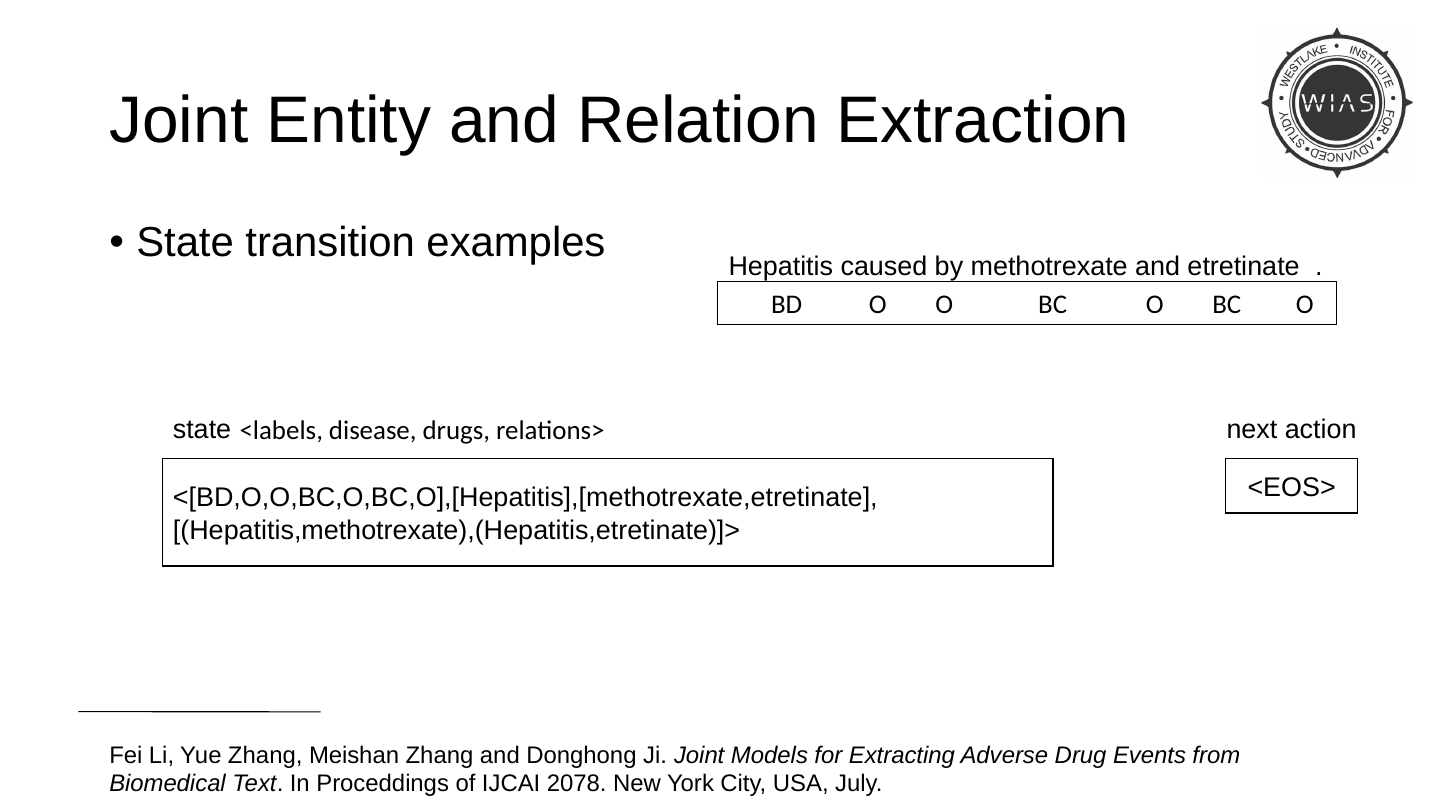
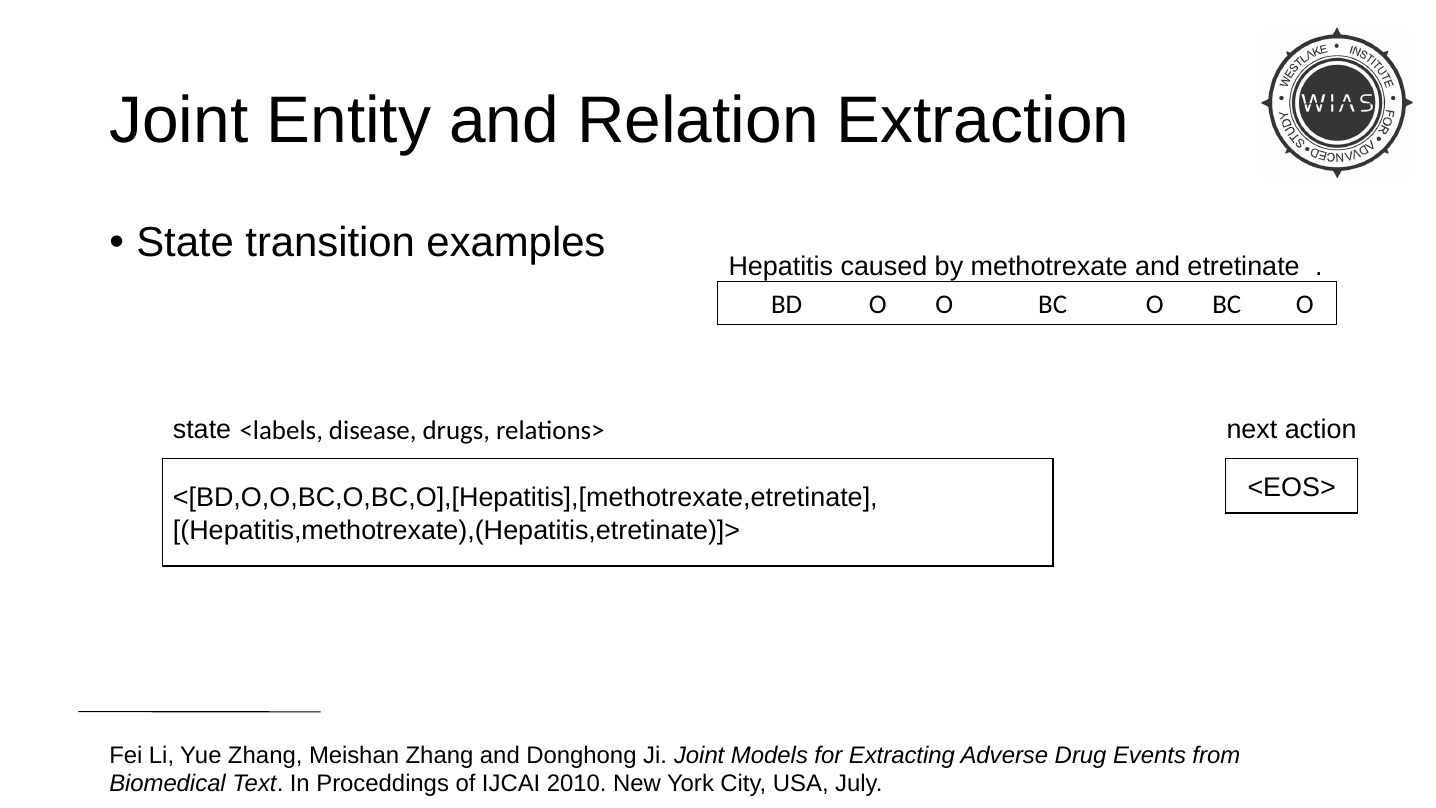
2078: 2078 -> 2010
